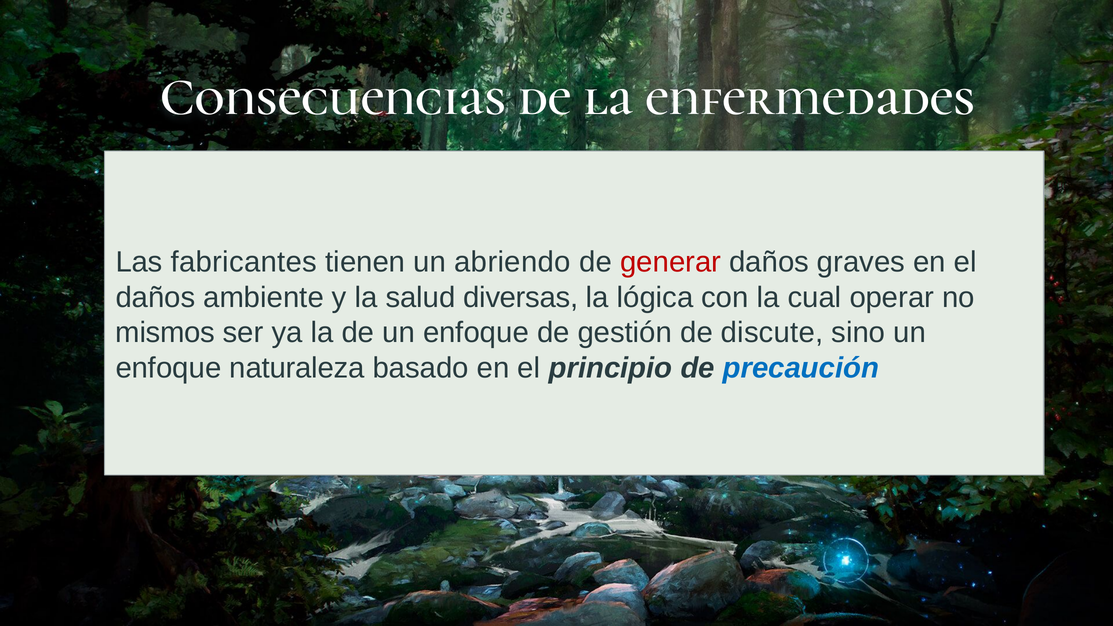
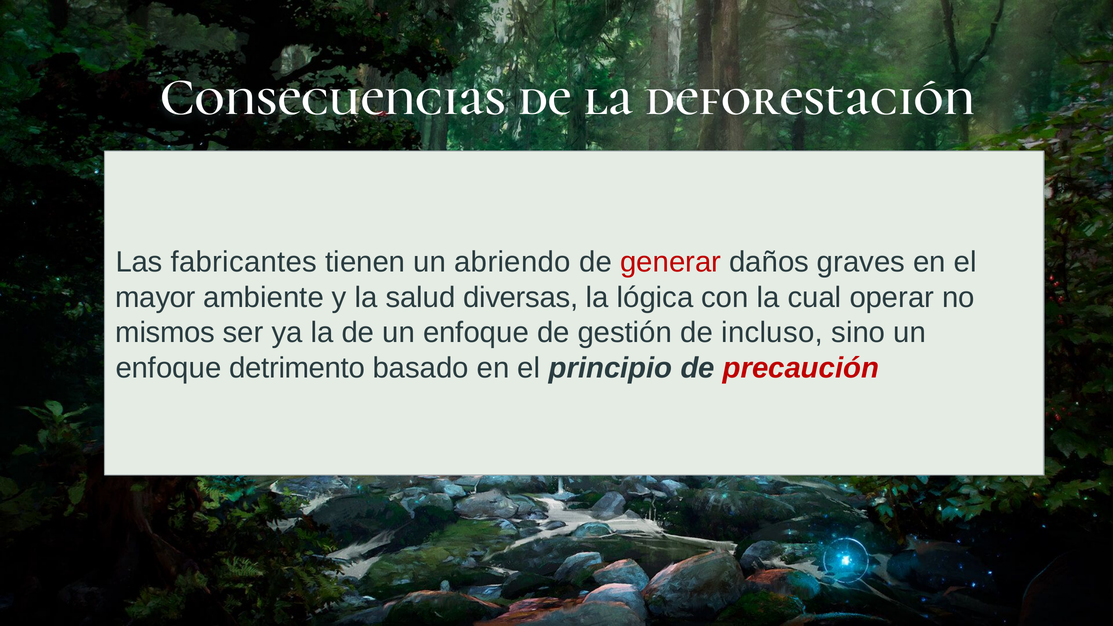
enfermedades: enfermedades -> deforestación
daños at (155, 297): daños -> mayor
discute: discute -> incluso
naturaleza: naturaleza -> detrimento
precaución colour: blue -> red
